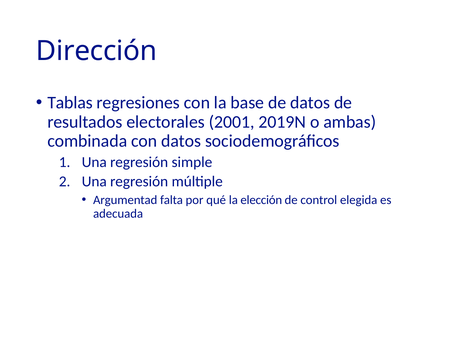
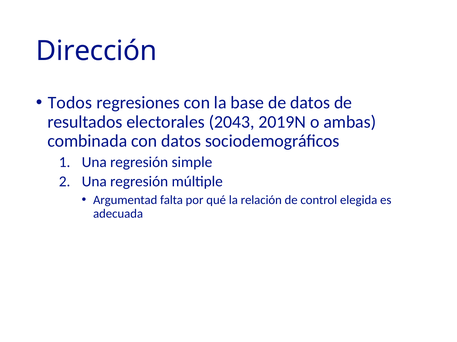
Tablas: Tablas -> Todos
2001: 2001 -> 2043
elección: elección -> relación
